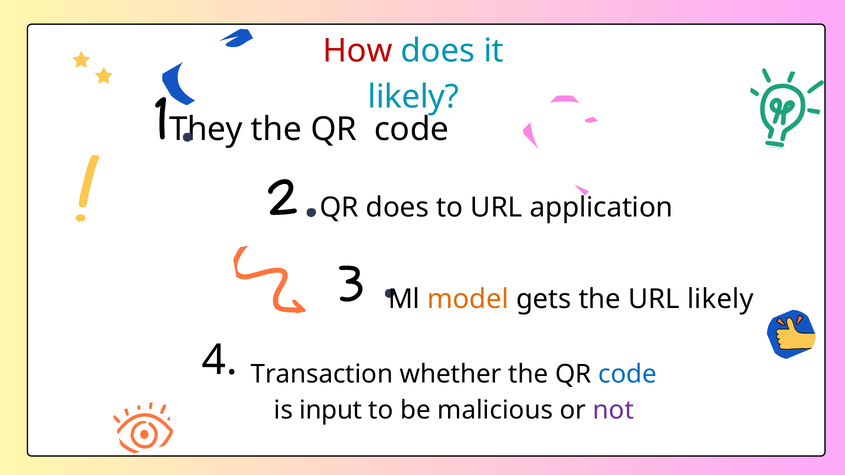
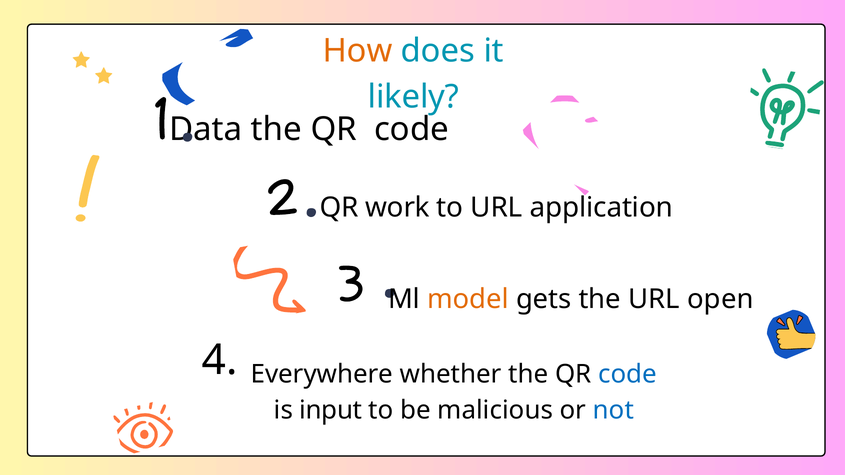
How colour: red -> orange
They: They -> Data
QR does: does -> work
URL likely: likely -> open
Transaction: Transaction -> Everywhere
not colour: purple -> blue
